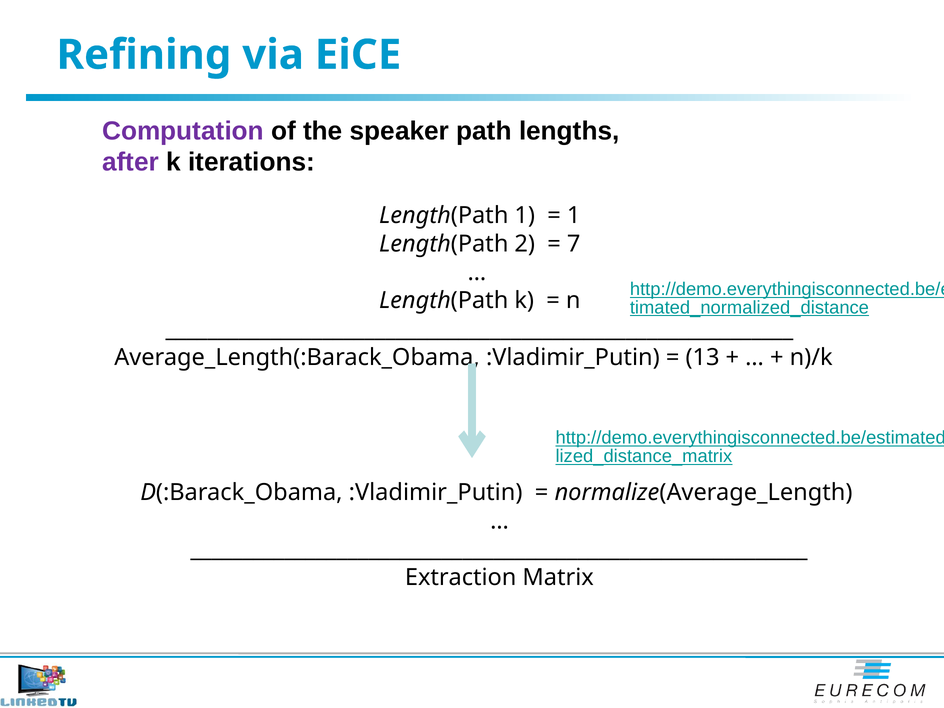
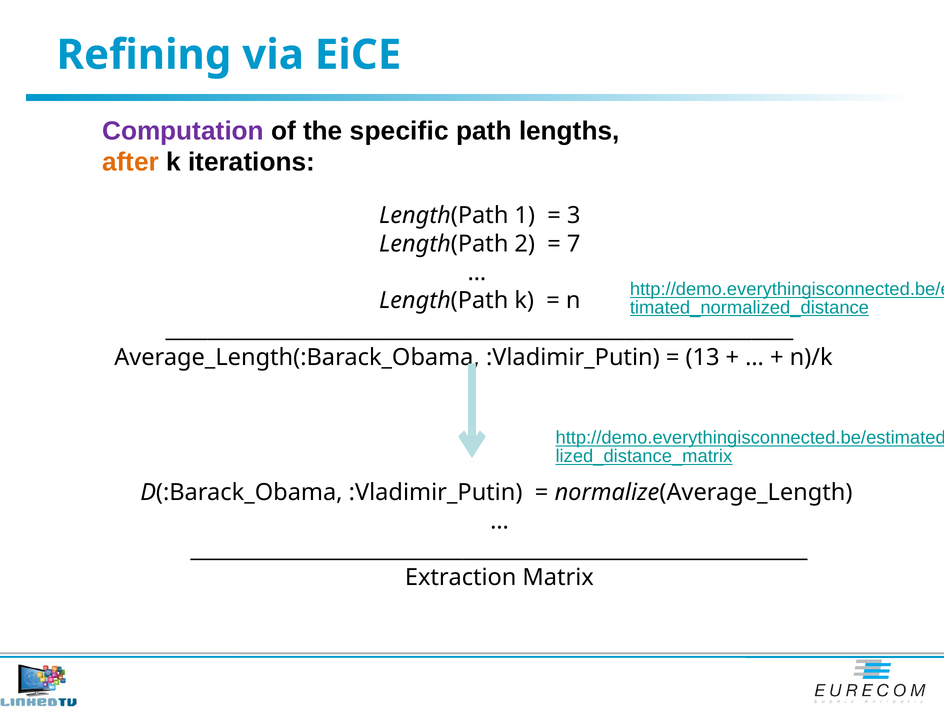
speaker: speaker -> specific
after colour: purple -> orange
1 at (574, 216): 1 -> 3
